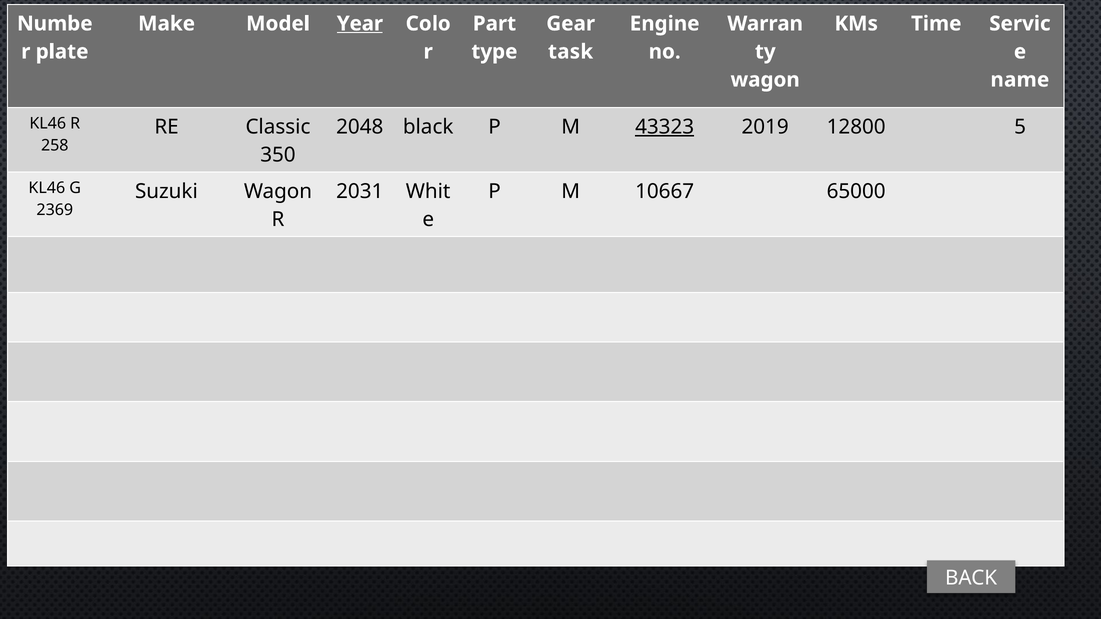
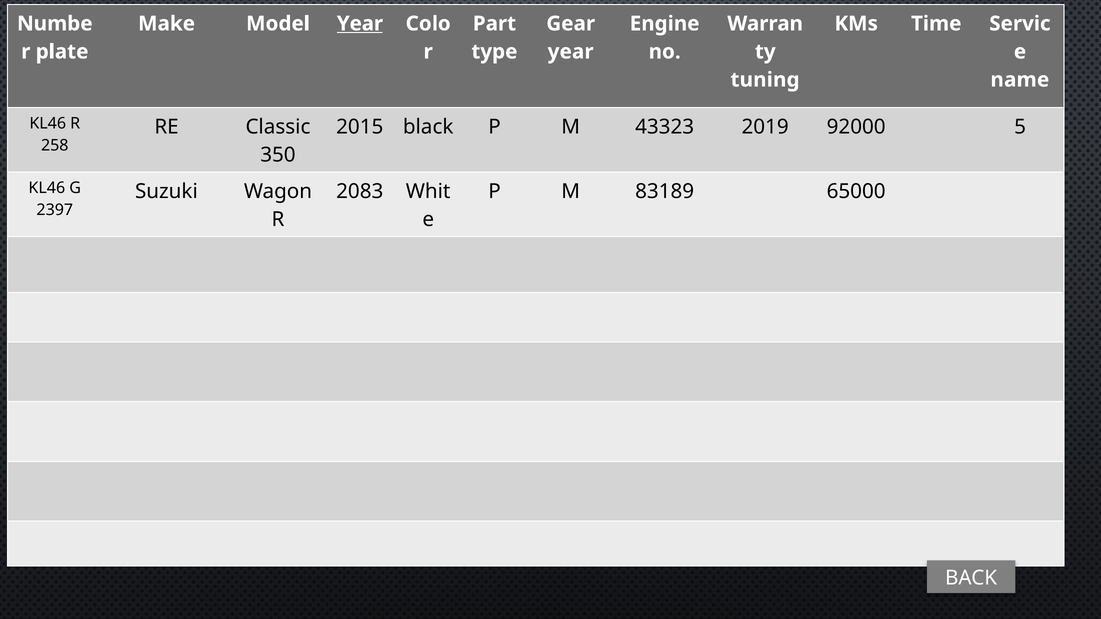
task at (571, 52): task -> year
wagon at (765, 80): wagon -> tuning
2048: 2048 -> 2015
43323 underline: present -> none
12800: 12800 -> 92000
2031: 2031 -> 2083
10667: 10667 -> 83189
2369: 2369 -> 2397
